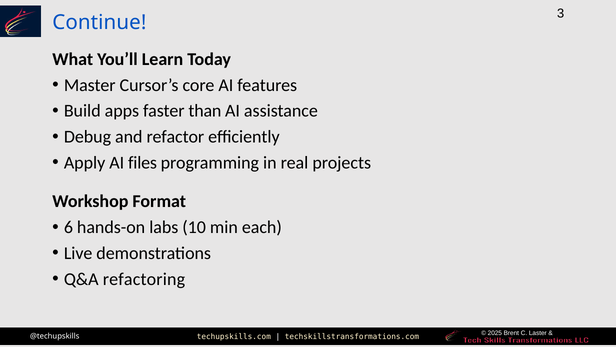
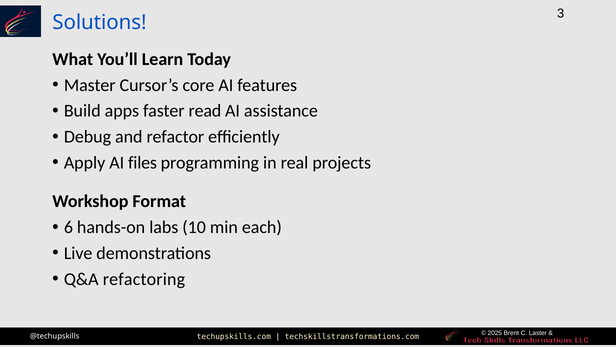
Continue: Continue -> Solutions
than: than -> read
